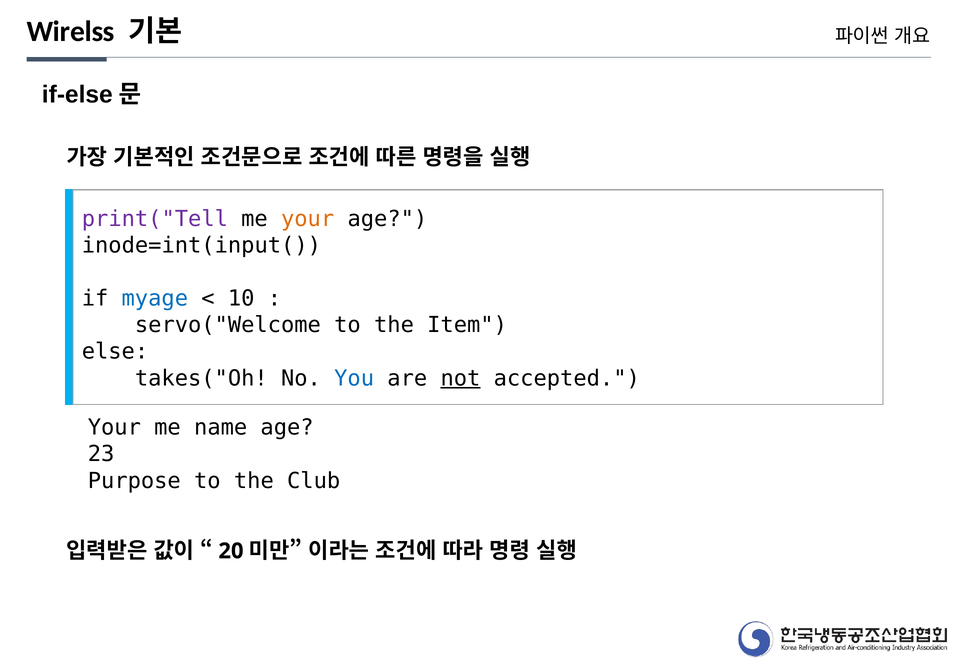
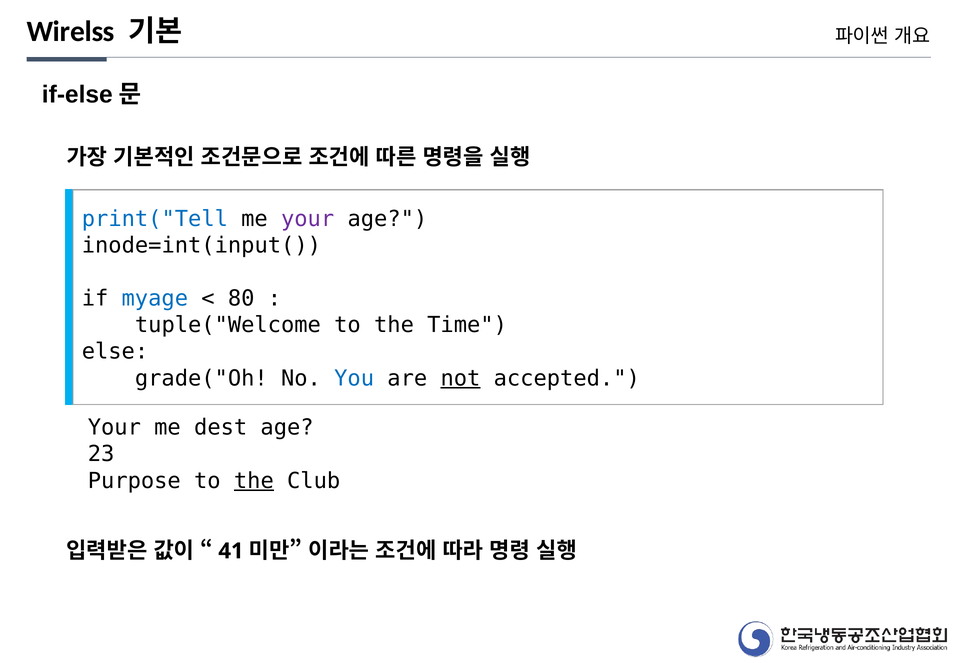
print("Tell colour: purple -> blue
your at (308, 219) colour: orange -> purple
10: 10 -> 80
servo("Welcome: servo("Welcome -> tuple("Welcome
Item: Item -> Time
takes("Oh: takes("Oh -> grade("Oh
name: name -> dest
the at (254, 480) underline: none -> present
20: 20 -> 41
